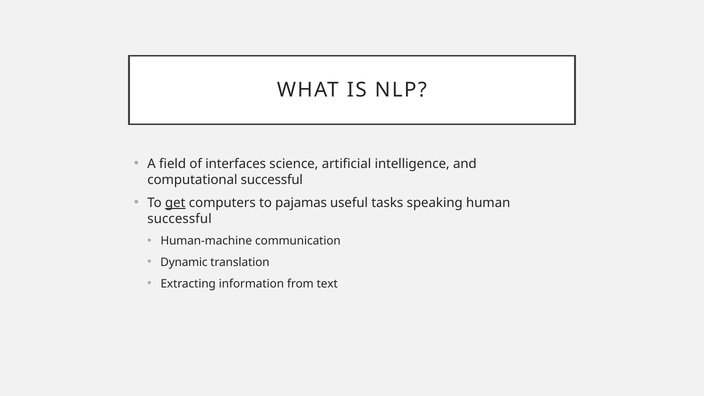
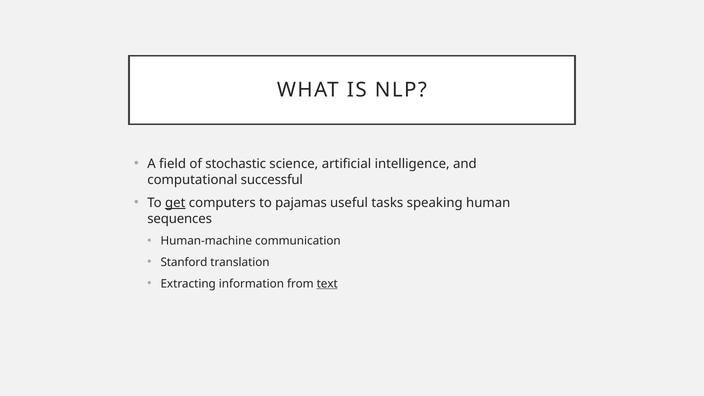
interfaces: interfaces -> stochastic
successful at (179, 219): successful -> sequences
Dynamic: Dynamic -> Stanford
text underline: none -> present
